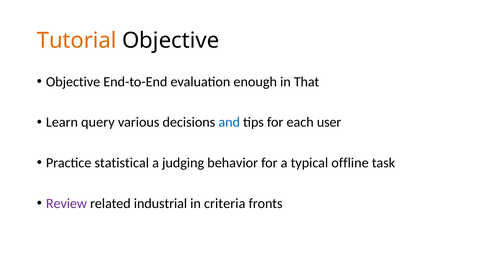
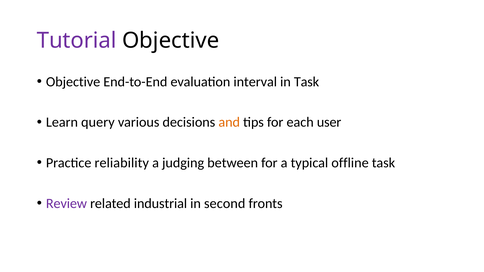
Tutorial colour: orange -> purple
enough: enough -> interval
in That: That -> Task
and colour: blue -> orange
statistical: statistical -> reliability
behavior: behavior -> between
criteria: criteria -> second
